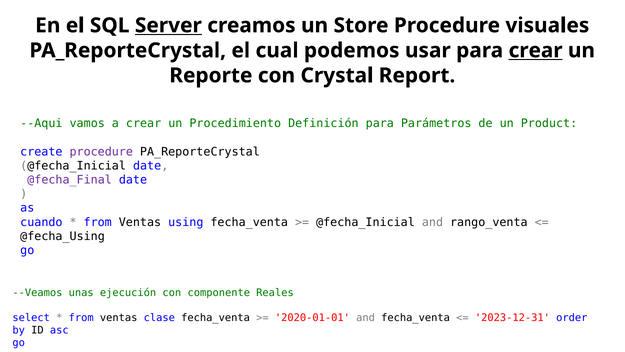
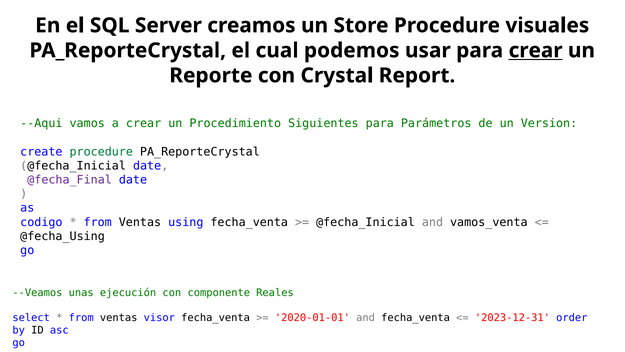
Server underline: present -> none
Definición: Definición -> Siguientes
Product: Product -> Version
procedure at (101, 152) colour: purple -> green
cuando: cuando -> codigo
rango_venta: rango_venta -> vamos_venta
clase: clase -> visor
